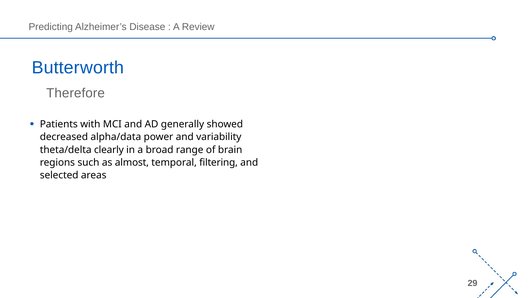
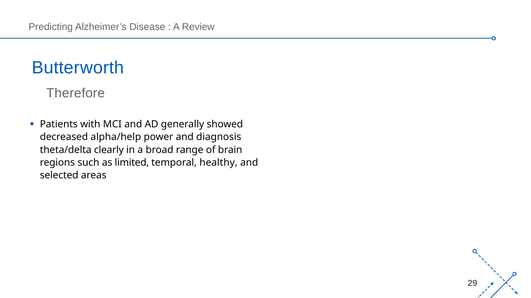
alpha/data: alpha/data -> alpha/help
variability: variability -> diagnosis
almost: almost -> limited
filtering: filtering -> healthy
